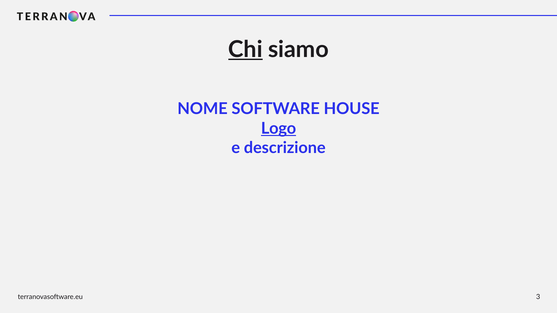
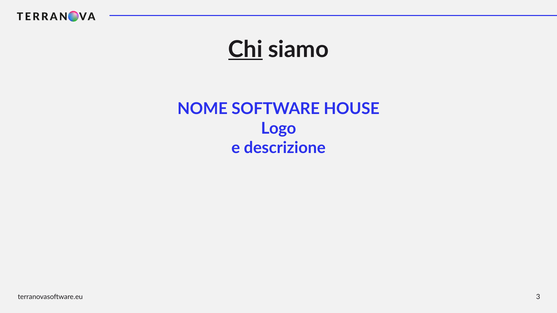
Logo underline: present -> none
